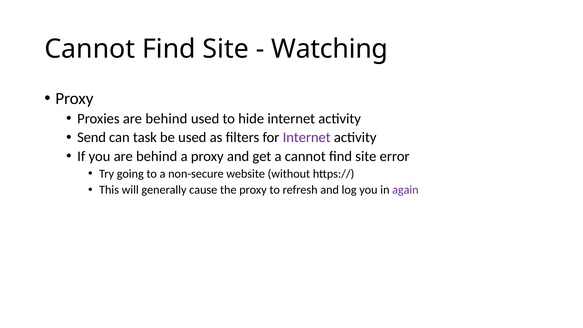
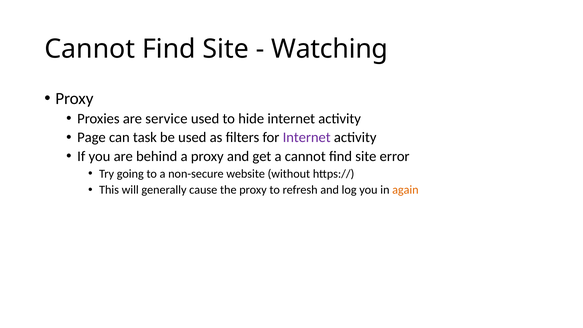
Proxies are behind: behind -> service
Send: Send -> Page
again colour: purple -> orange
